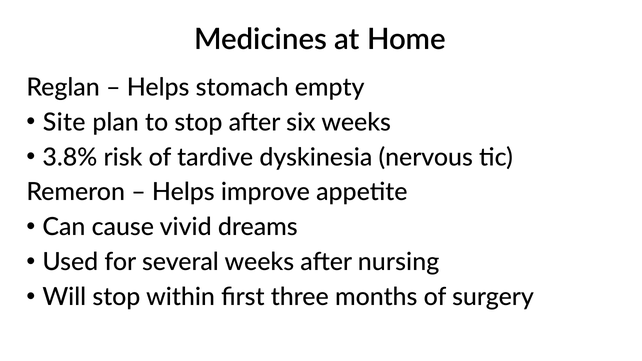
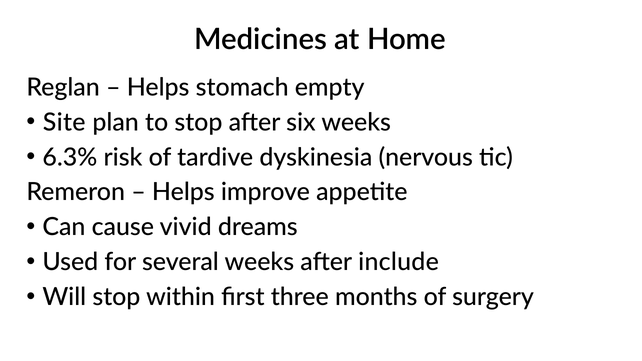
3.8%: 3.8% -> 6.3%
nursing: nursing -> include
